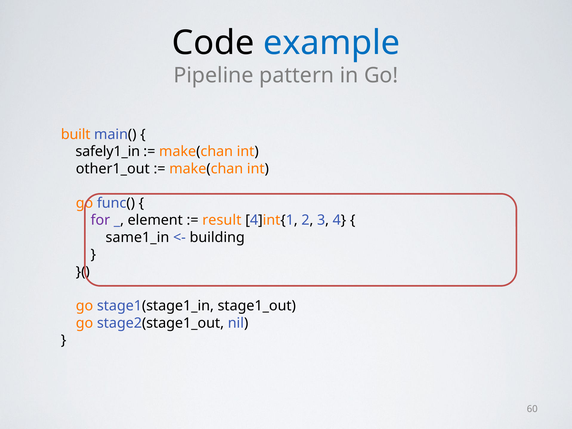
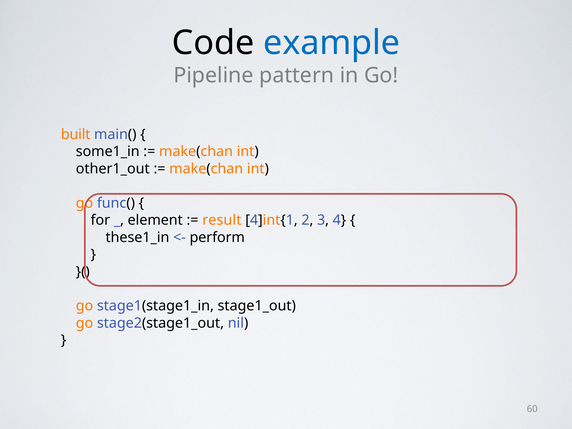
safely1_in: safely1_in -> some1_in
for colour: purple -> black
same1_in: same1_in -> these1_in
building: building -> perform
